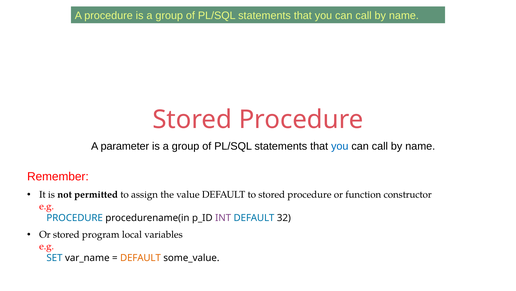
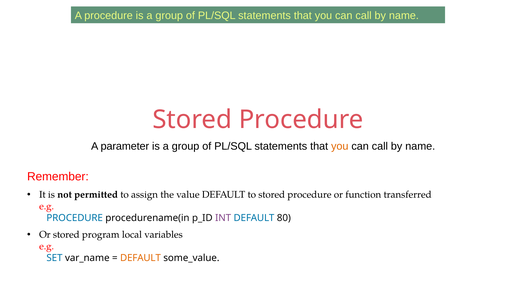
you at (340, 146) colour: blue -> orange
constructor: constructor -> transferred
32: 32 -> 80
